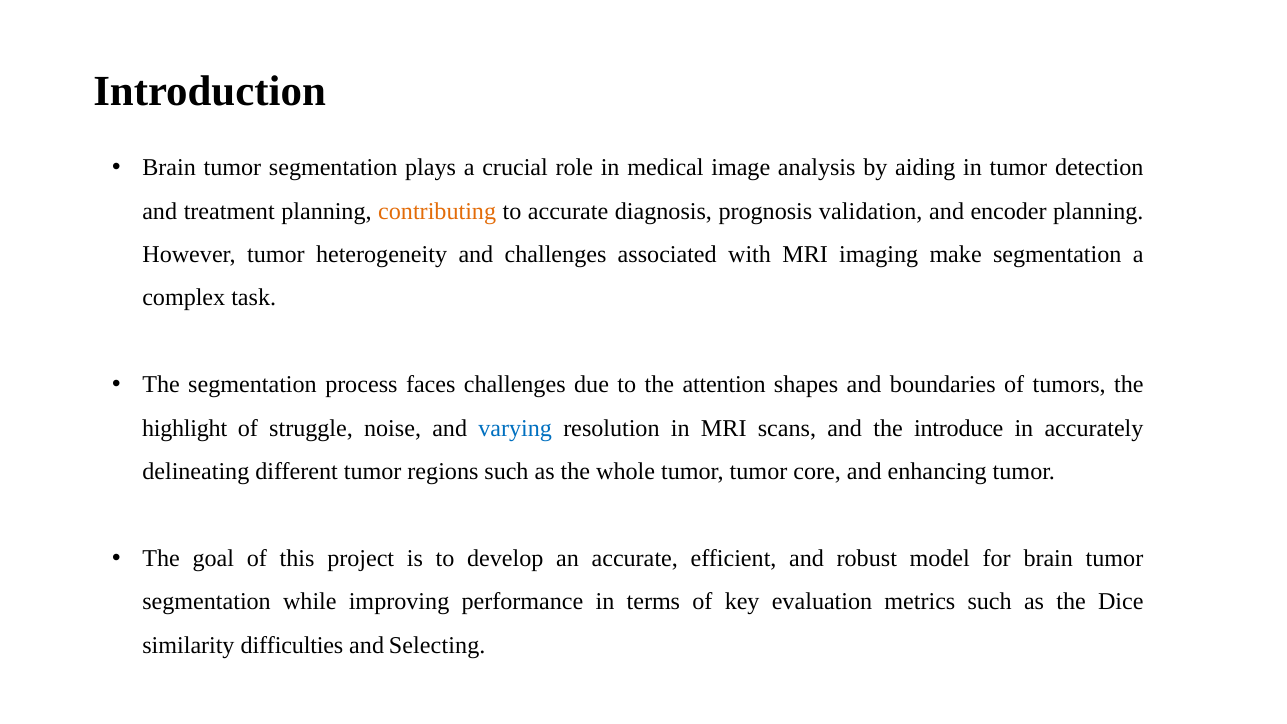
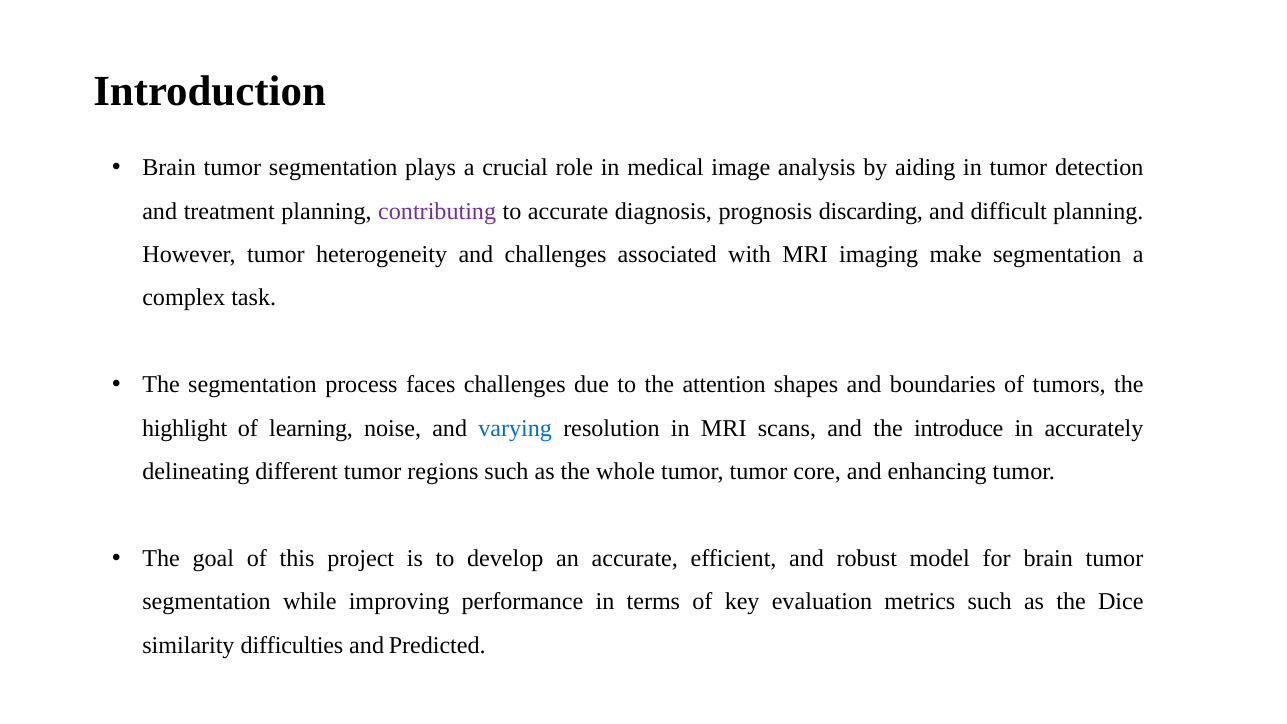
contributing colour: orange -> purple
validation: validation -> discarding
encoder: encoder -> difficult
struggle: struggle -> learning
Selecting: Selecting -> Predicted
